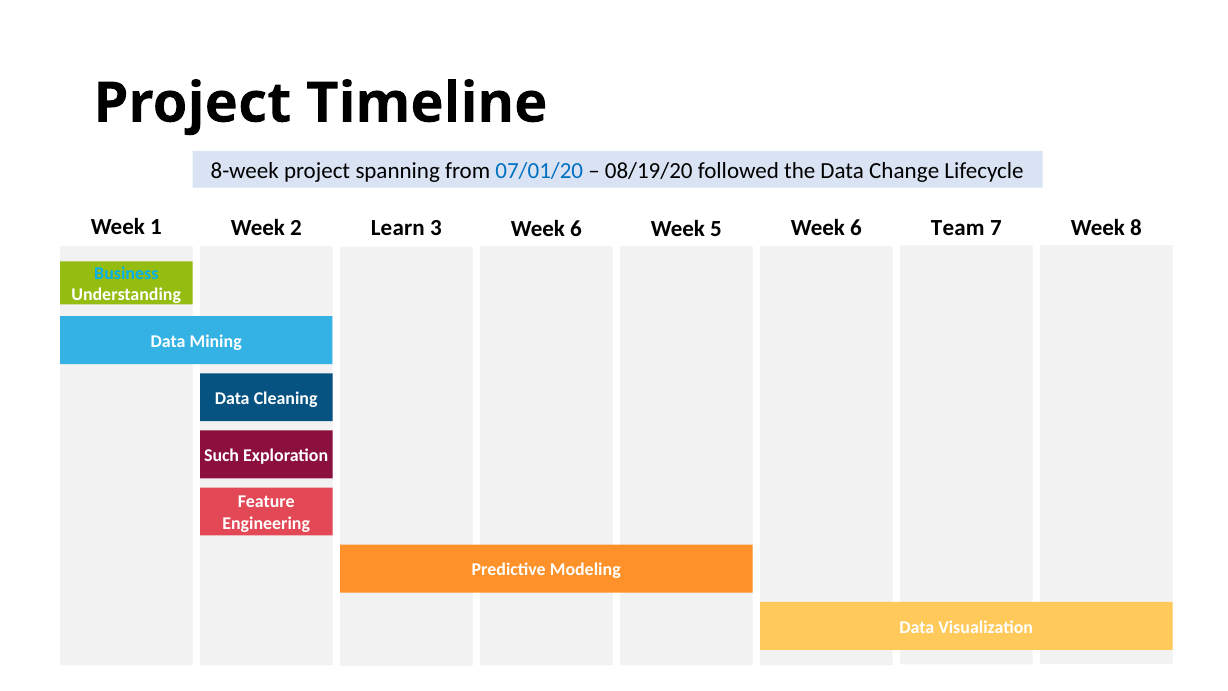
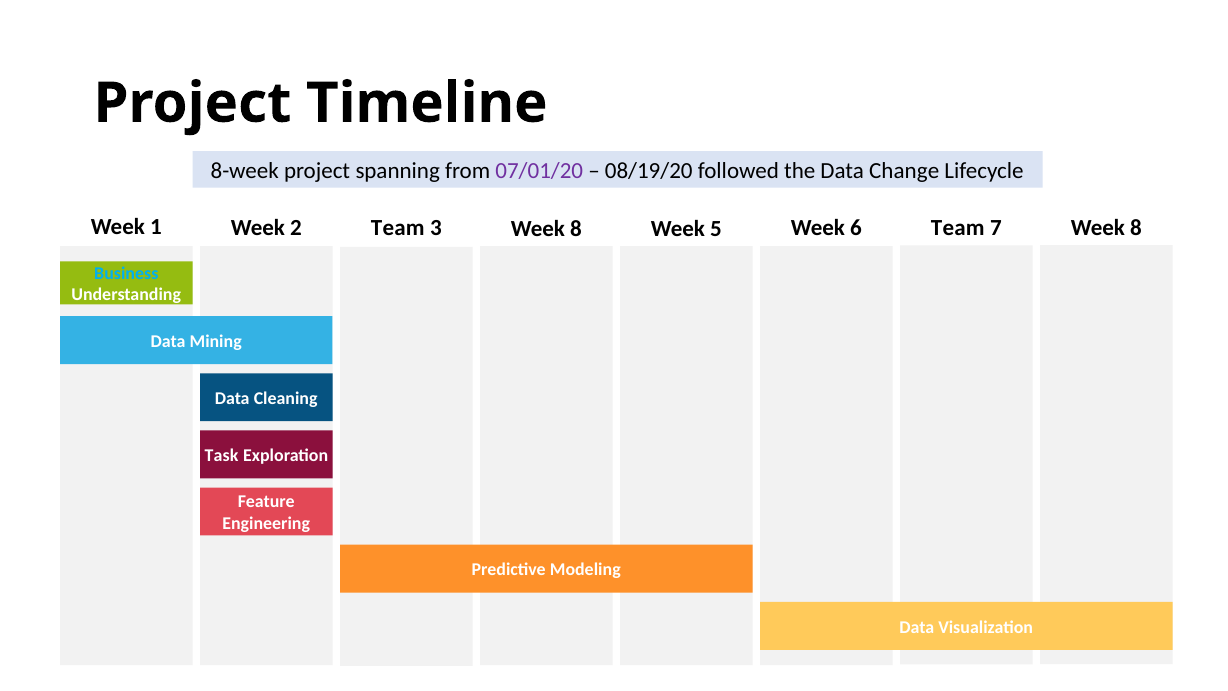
07/01/20 colour: blue -> purple
2 Learn: Learn -> Team
3 Week 6: 6 -> 8
Such: Such -> Task
